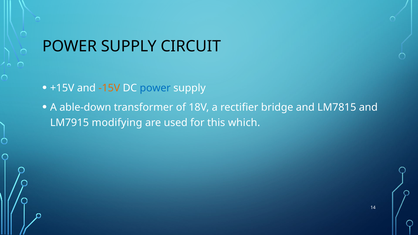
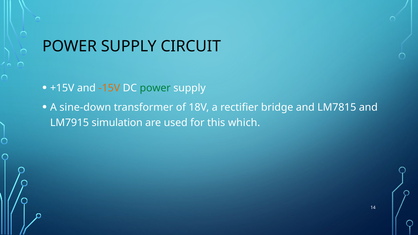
power at (155, 88) colour: blue -> green
able-down: able-down -> sine-down
modifying: modifying -> simulation
